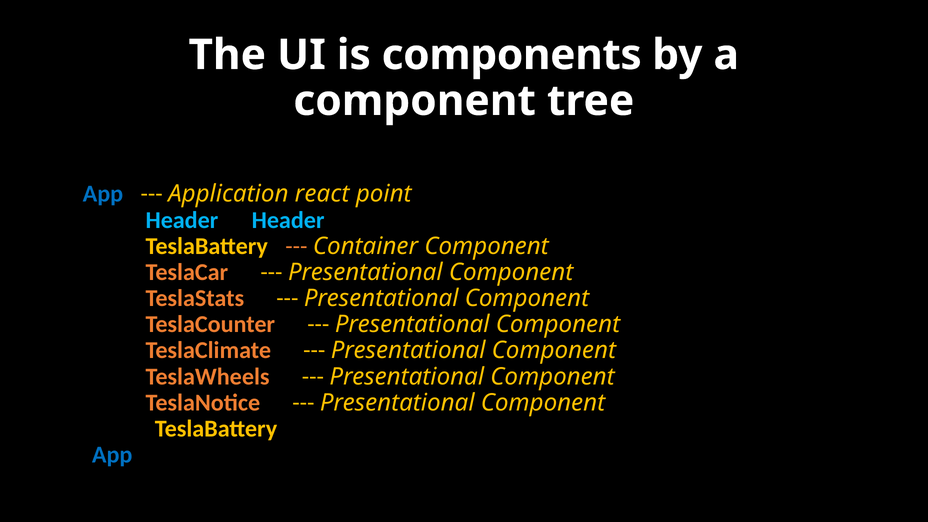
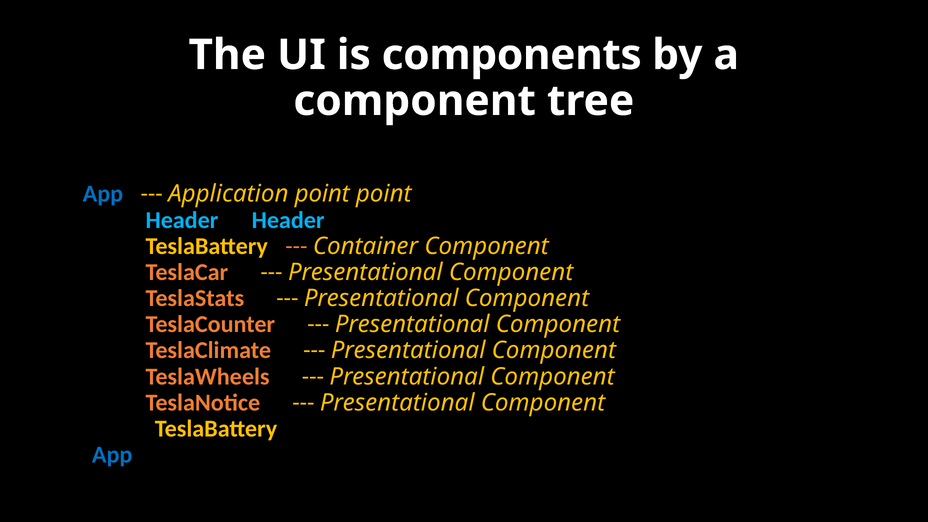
Application react: react -> point
